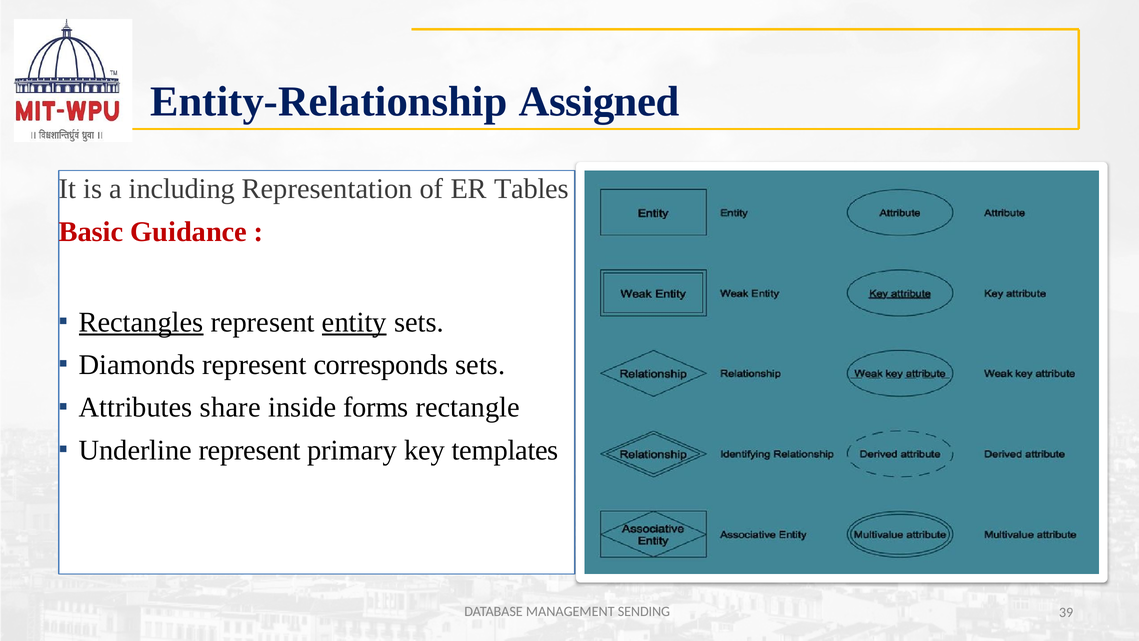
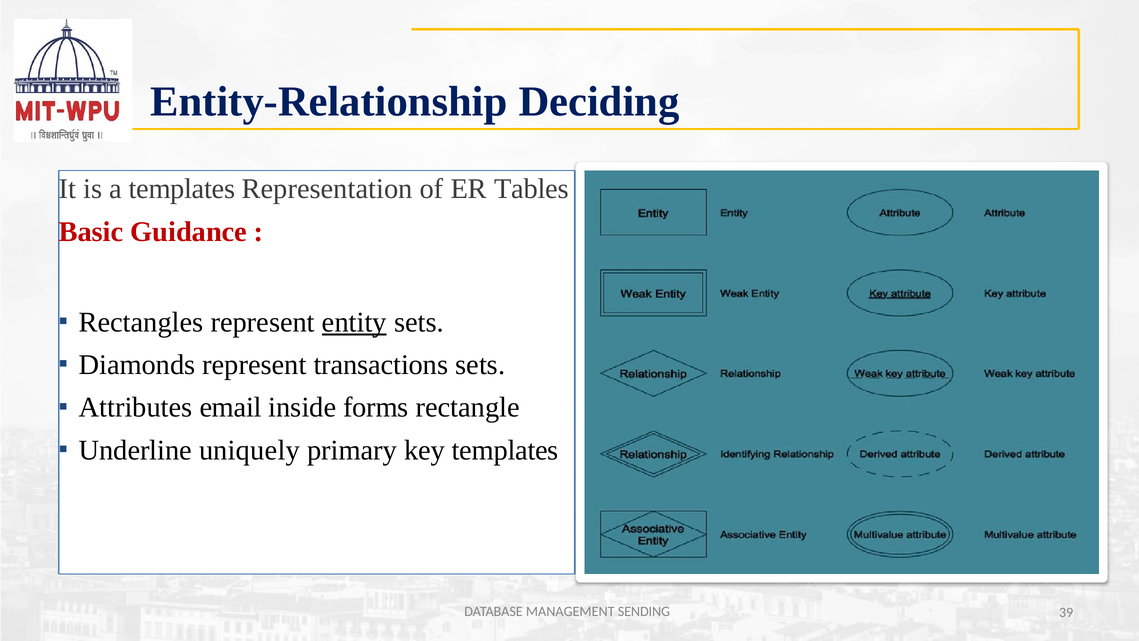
Assigned: Assigned -> Deciding
a including: including -> templates
Rectangles underline: present -> none
corresponds: corresponds -> transactions
share: share -> email
Underline represent: represent -> uniquely
